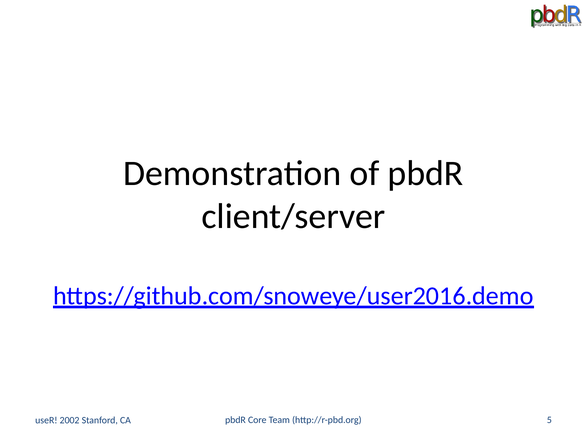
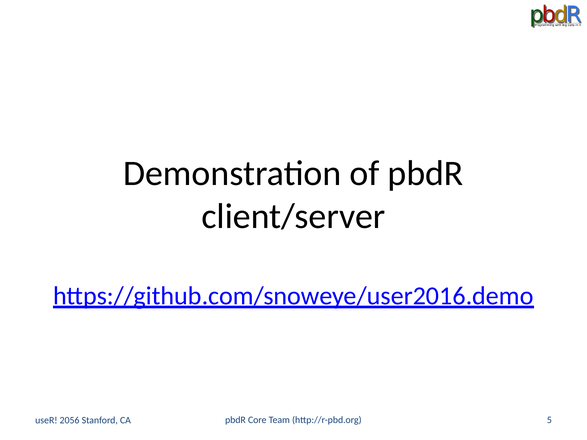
2002: 2002 -> 2056
